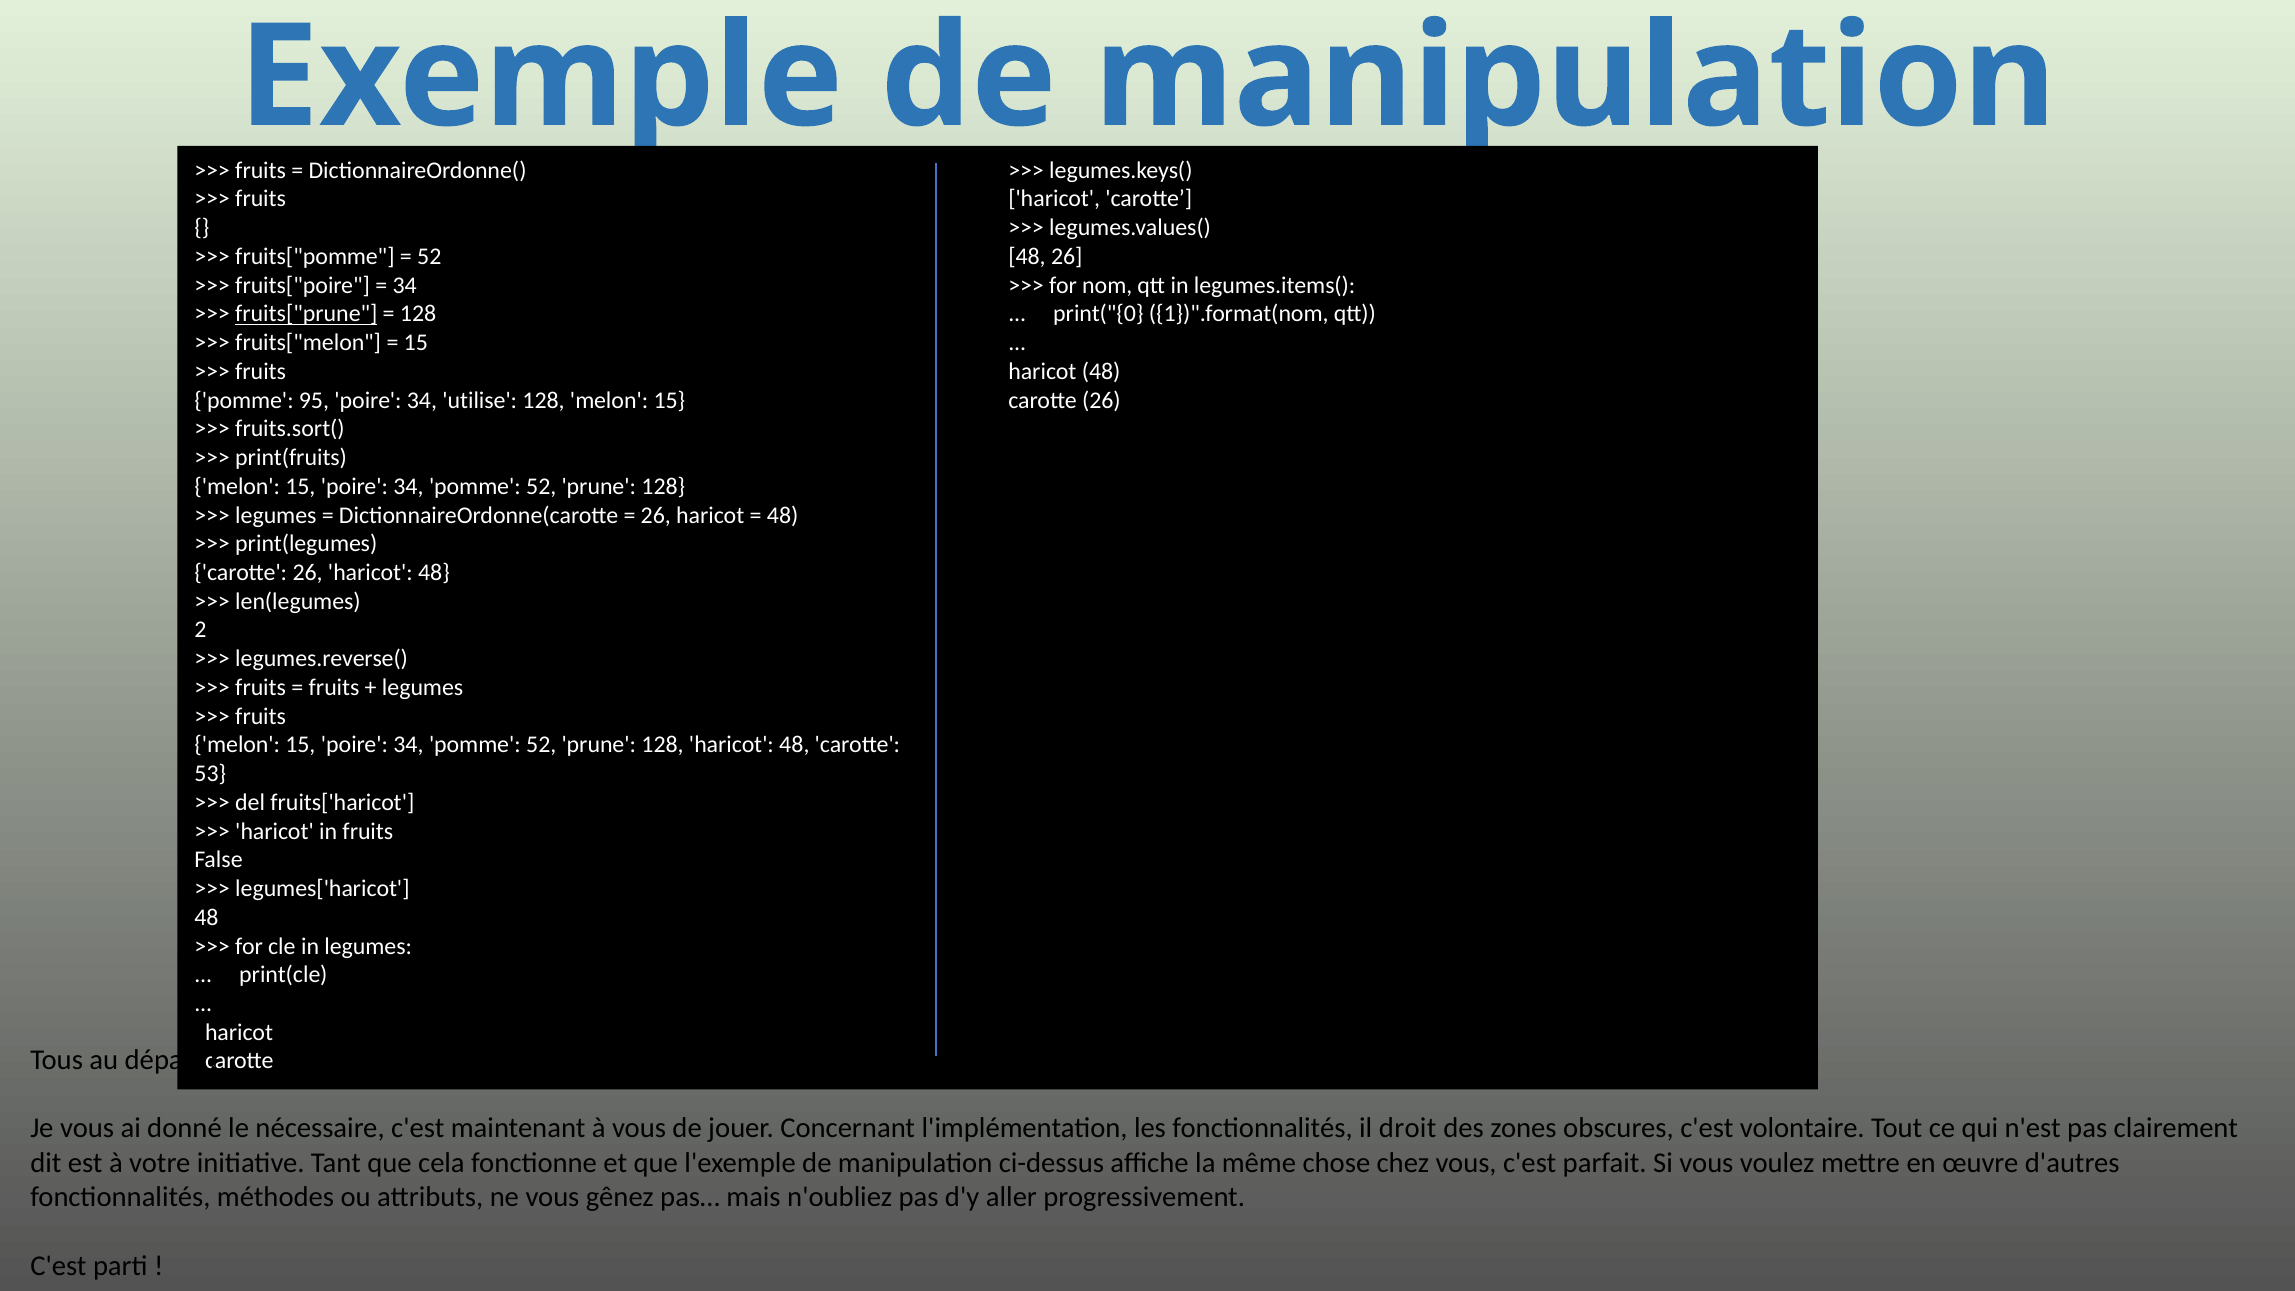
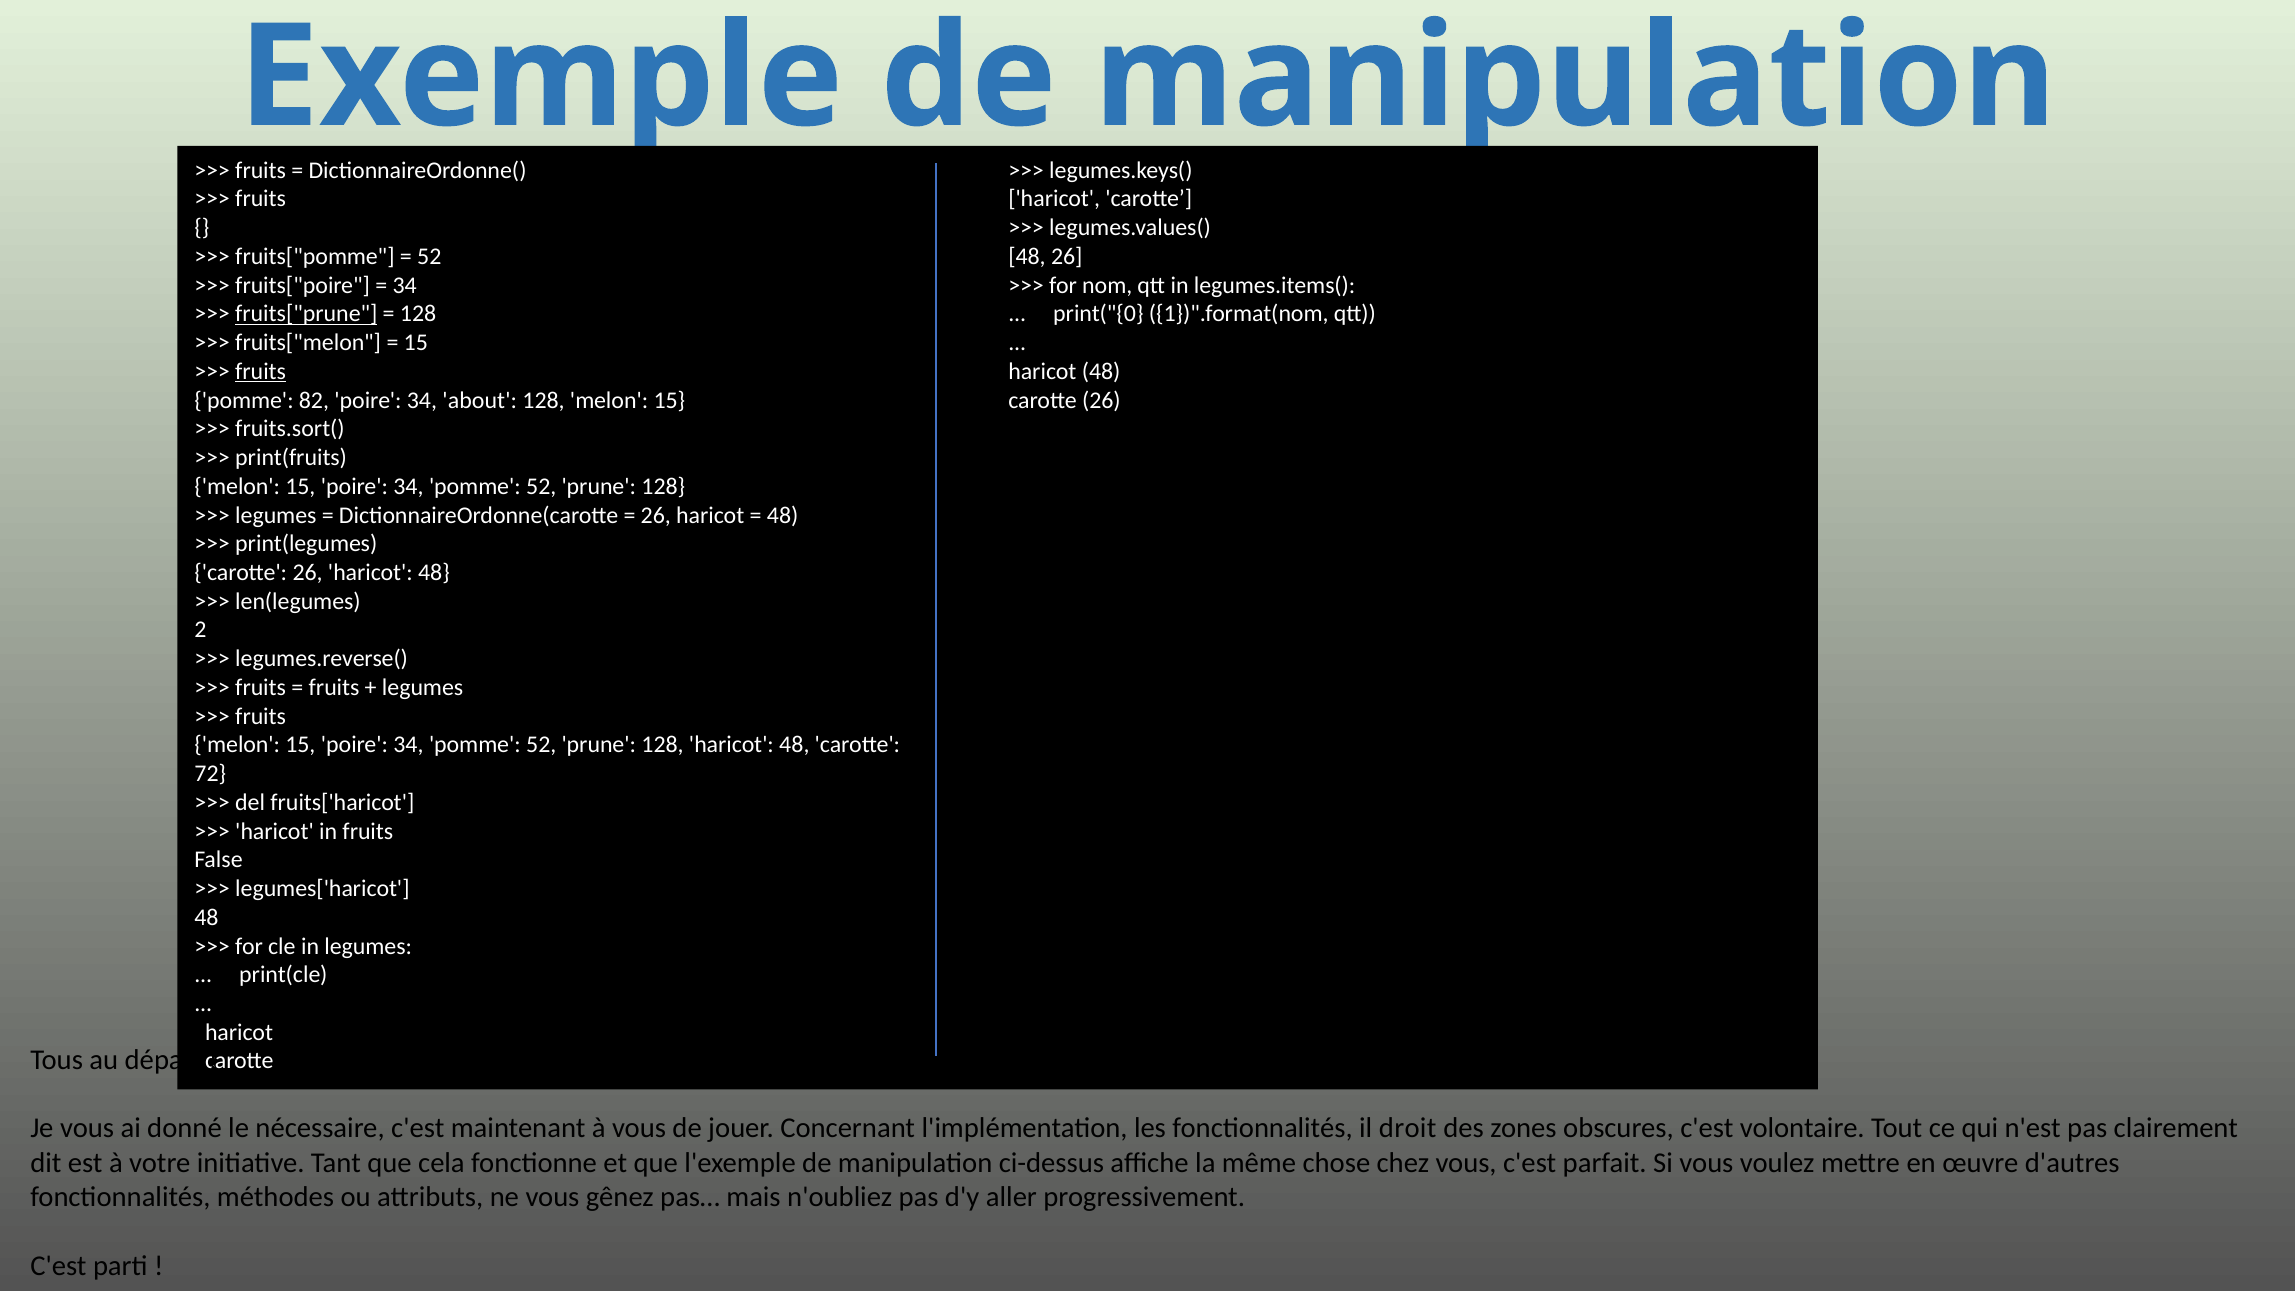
fruits at (261, 371) underline: none -> present
95: 95 -> 82
utilise: utilise -> about
53: 53 -> 72
